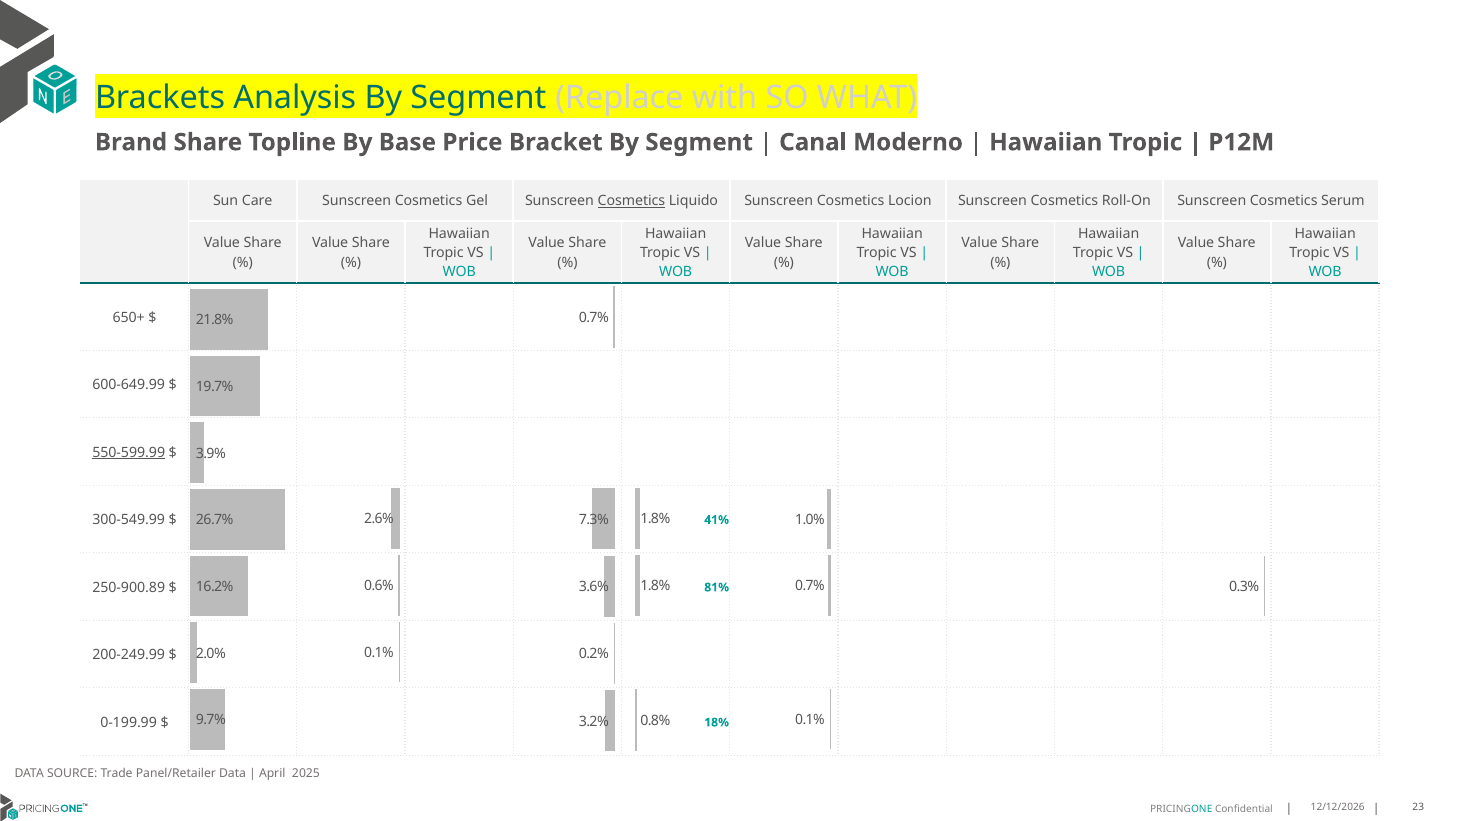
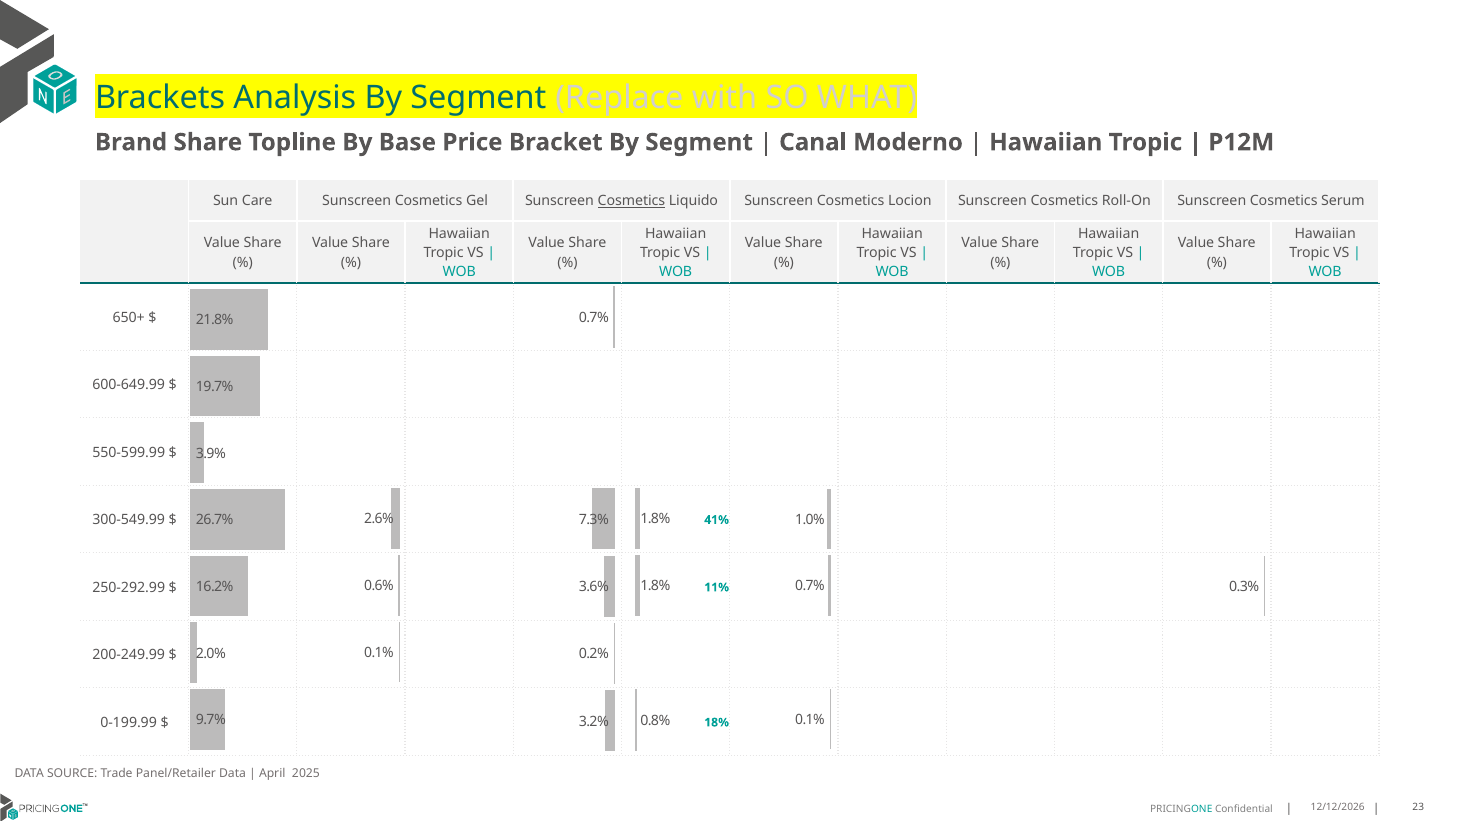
550-599.99 underline: present -> none
250-900.89: 250-900.89 -> 250-292.99
81%: 81% -> 11%
